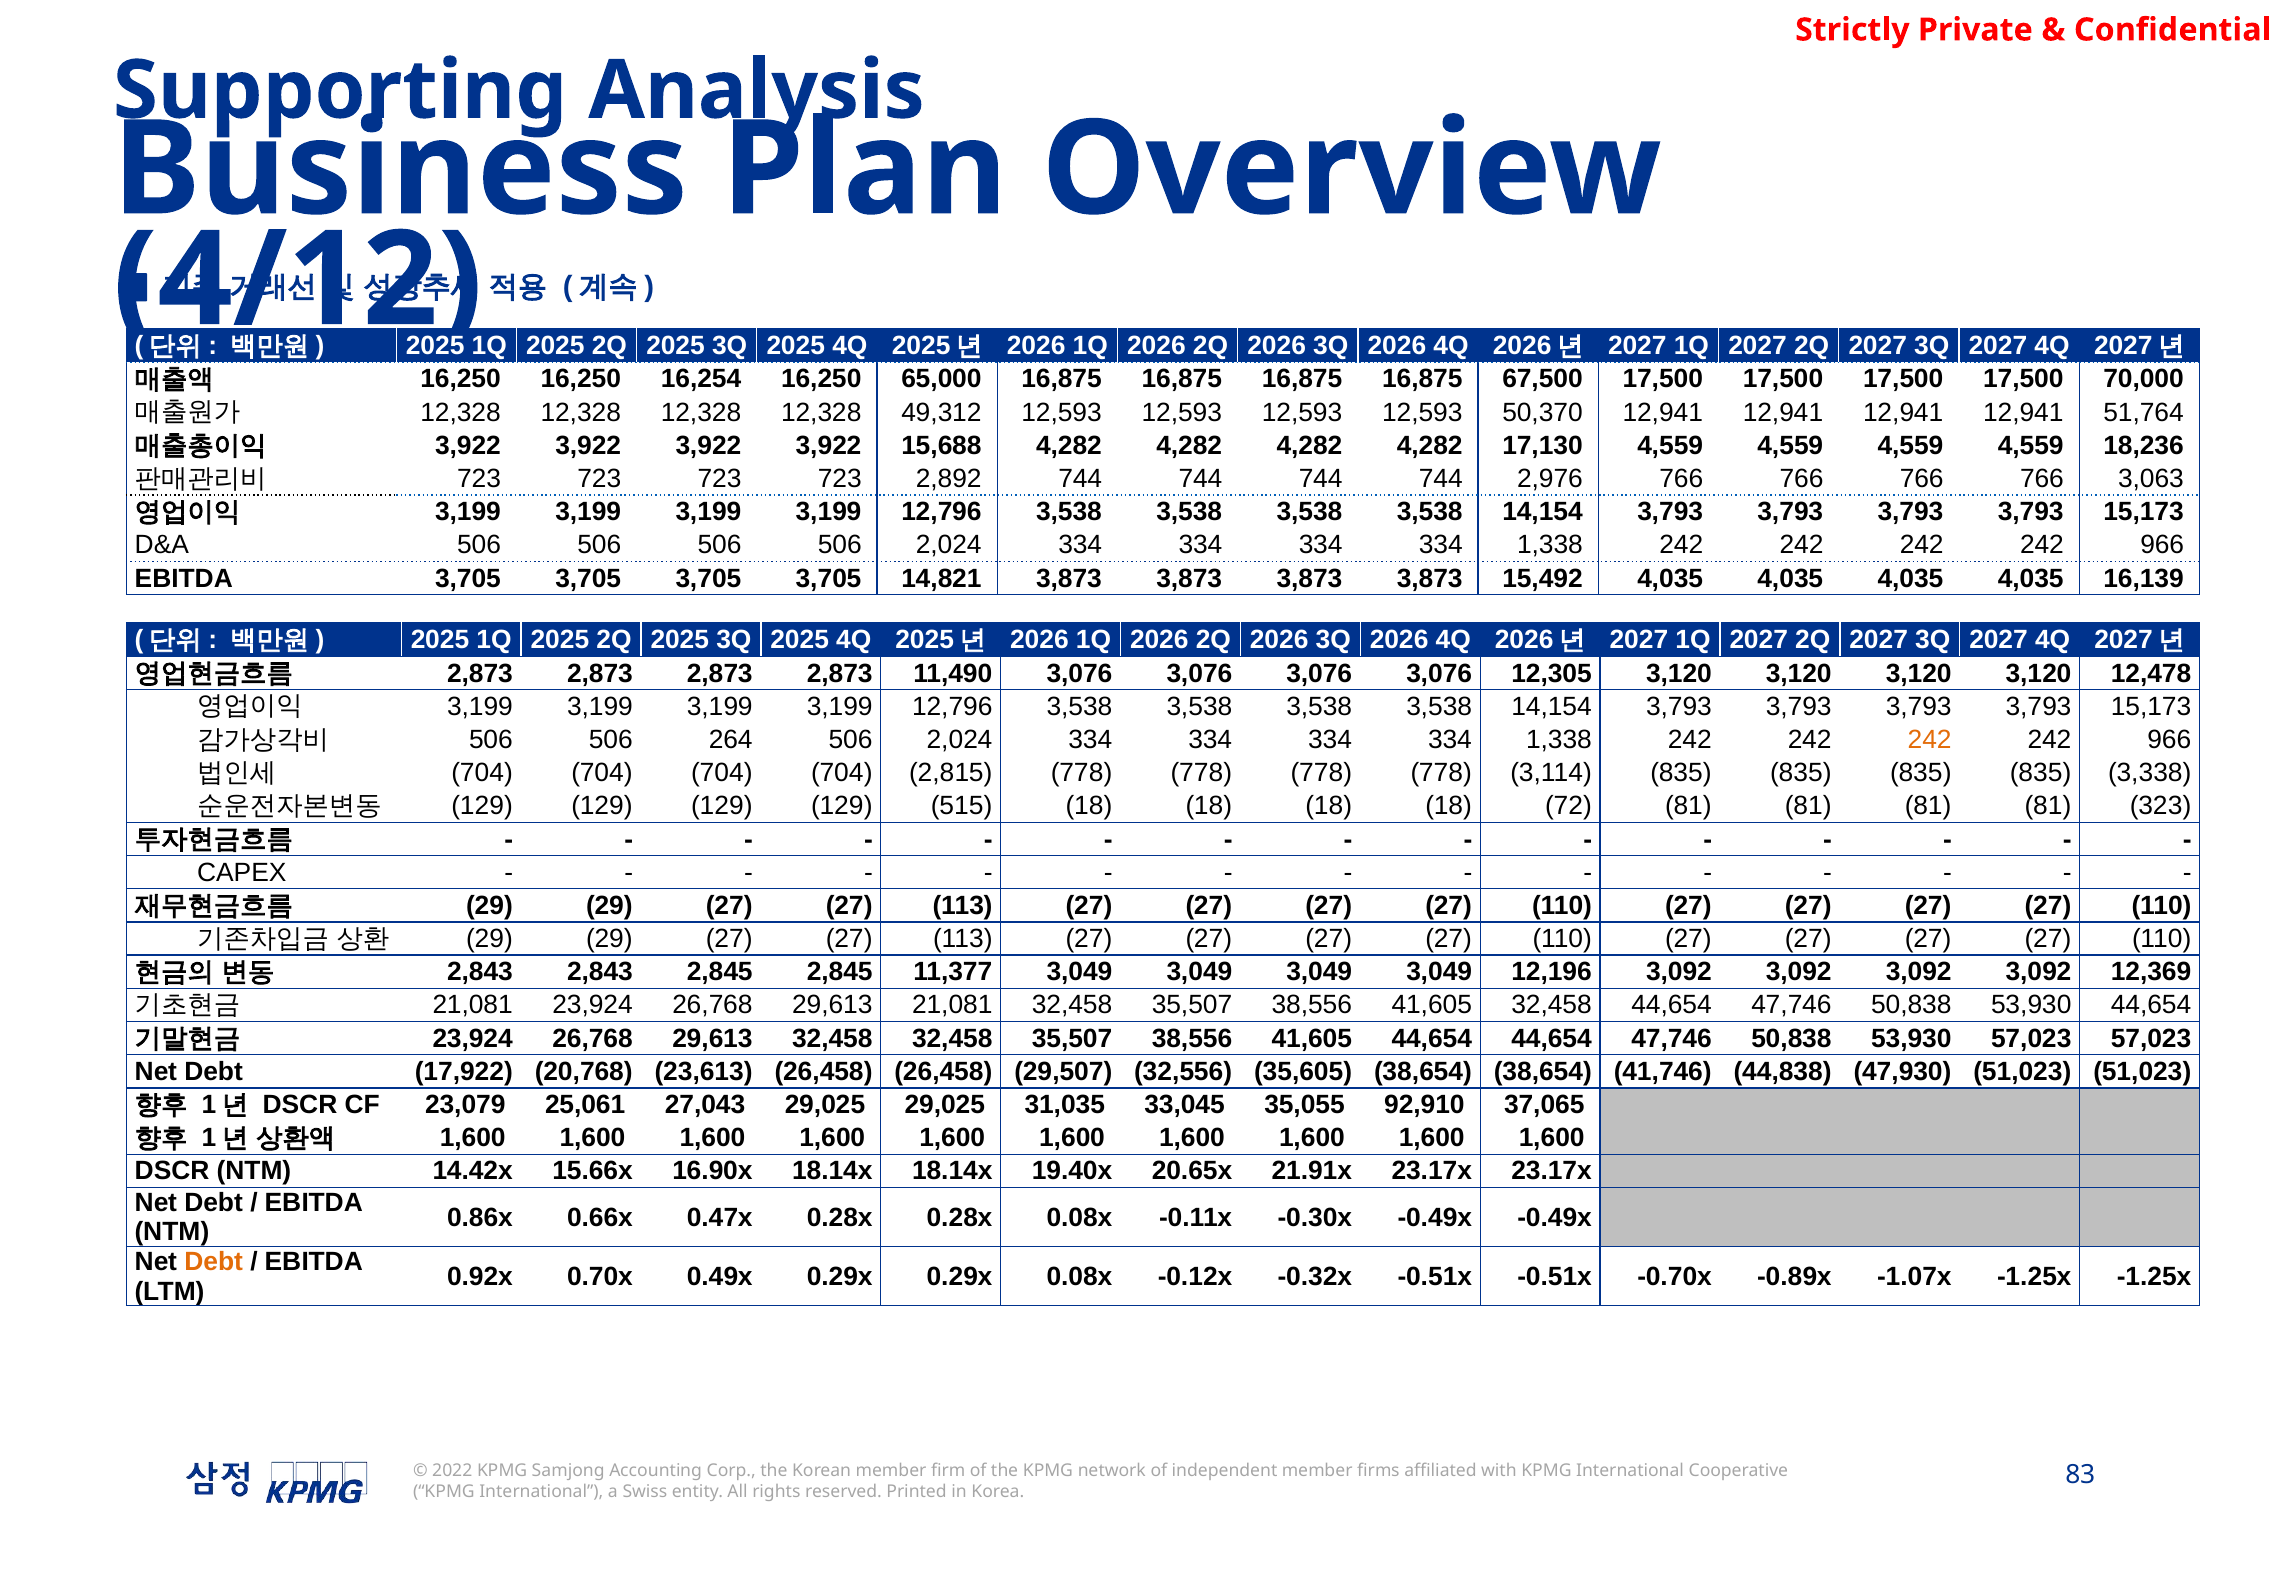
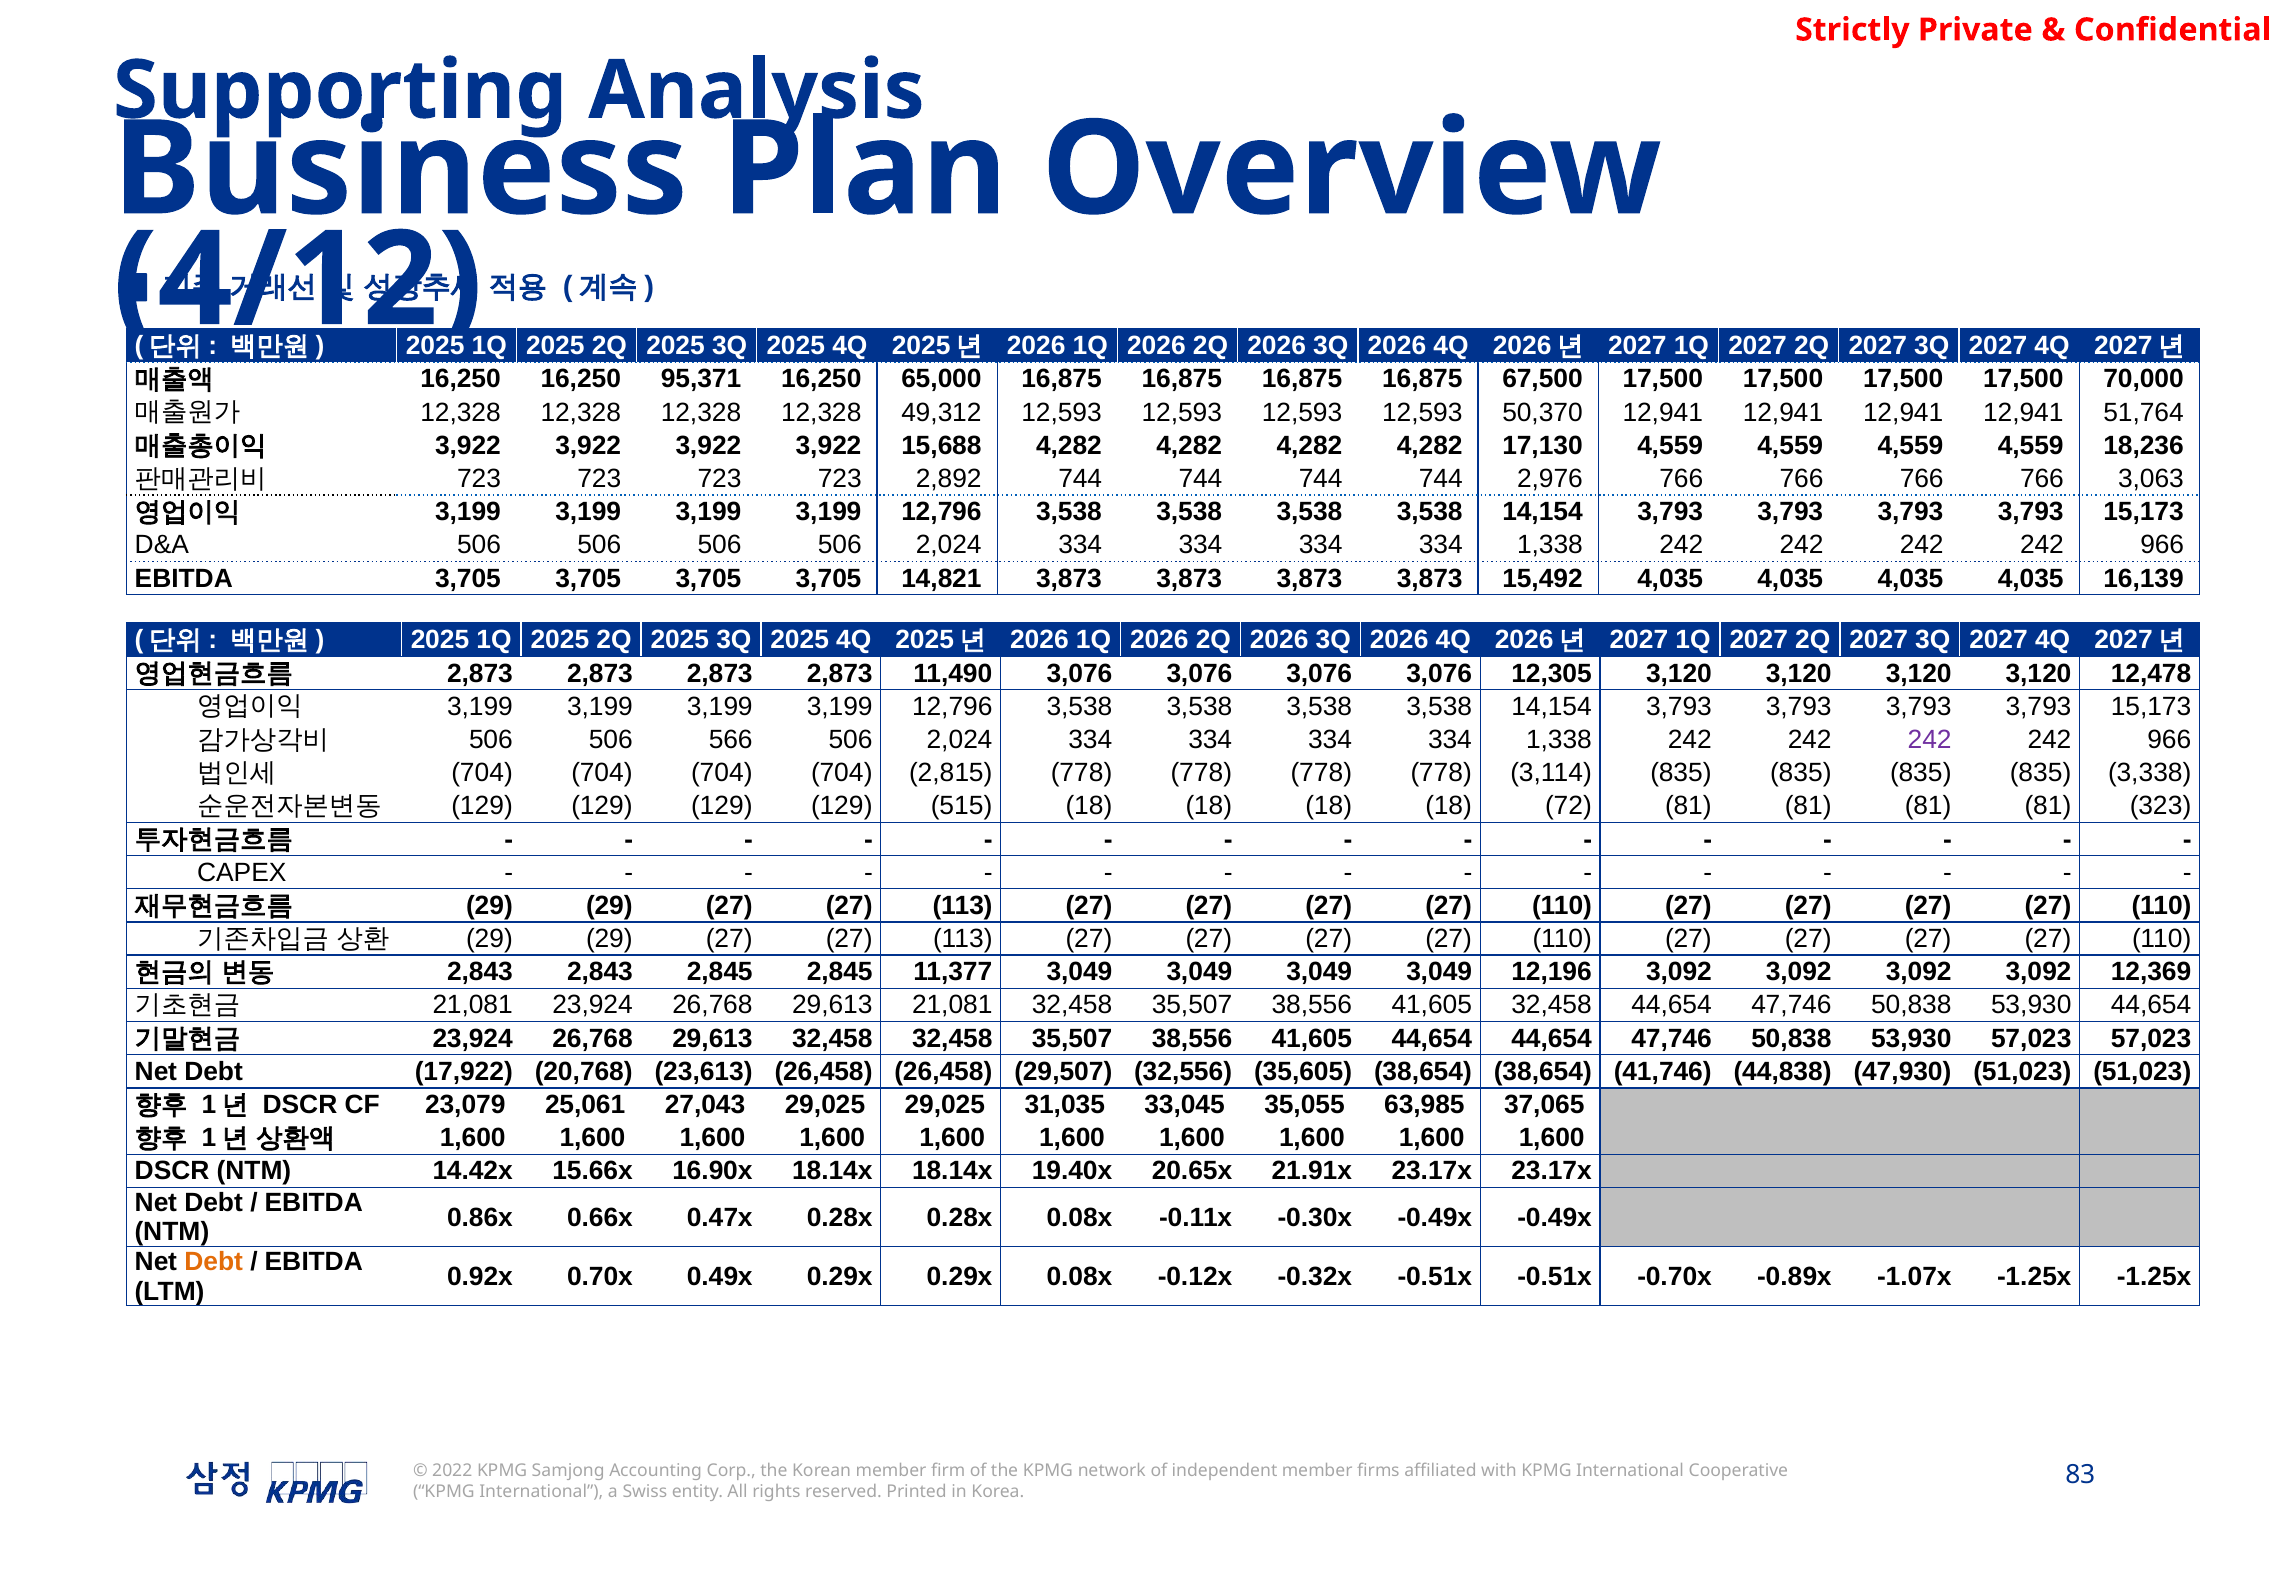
16,254: 16,254 -> 95,371
264: 264 -> 566
242 at (1930, 739) colour: orange -> purple
92,910: 92,910 -> 63,985
